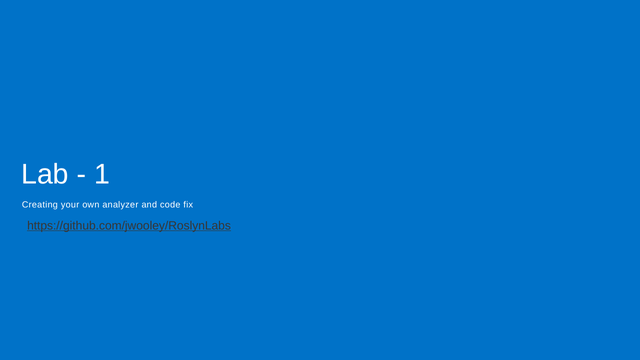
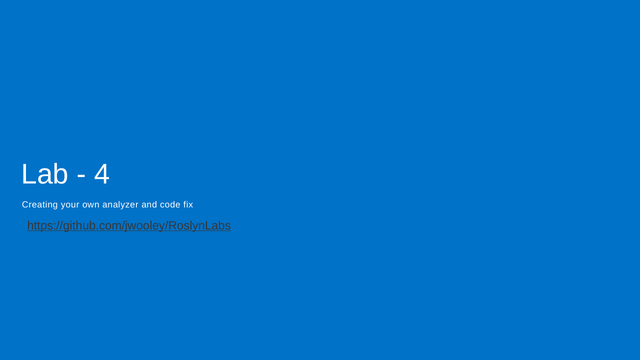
1: 1 -> 4
